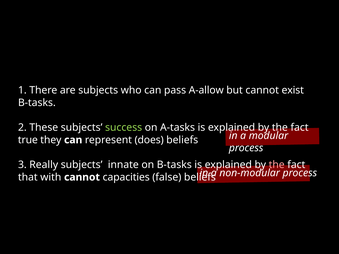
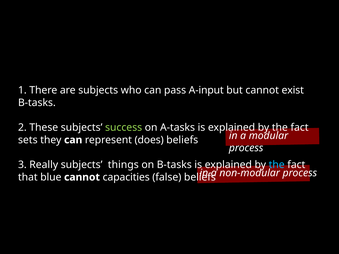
A-allow: A-allow -> A-input
true: true -> sets
innate: innate -> things
the at (277, 165) colour: pink -> light blue
with: with -> blue
